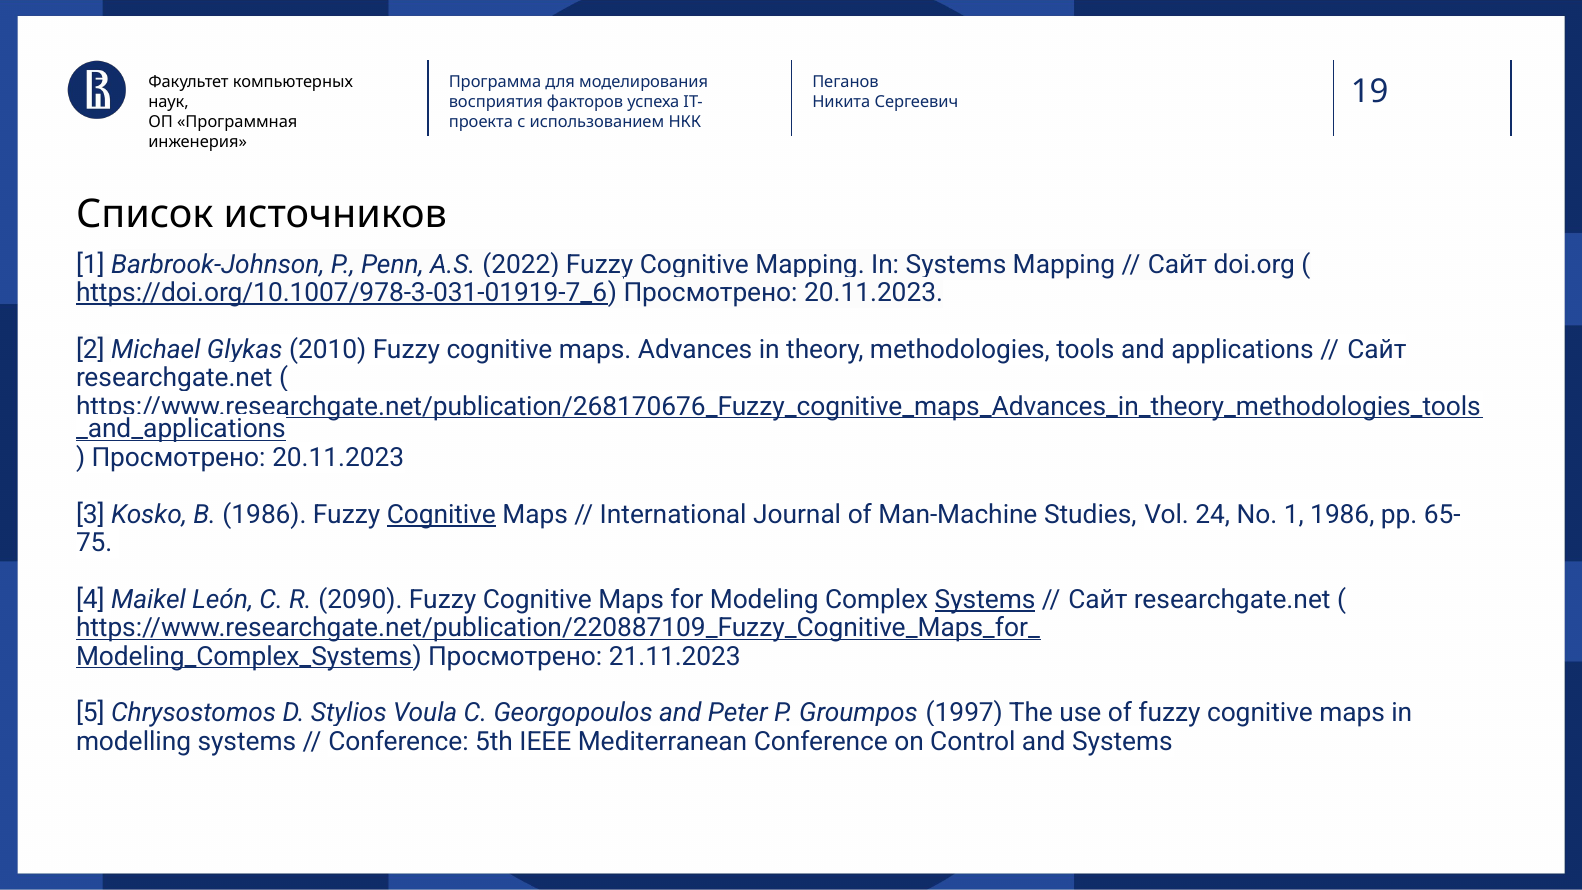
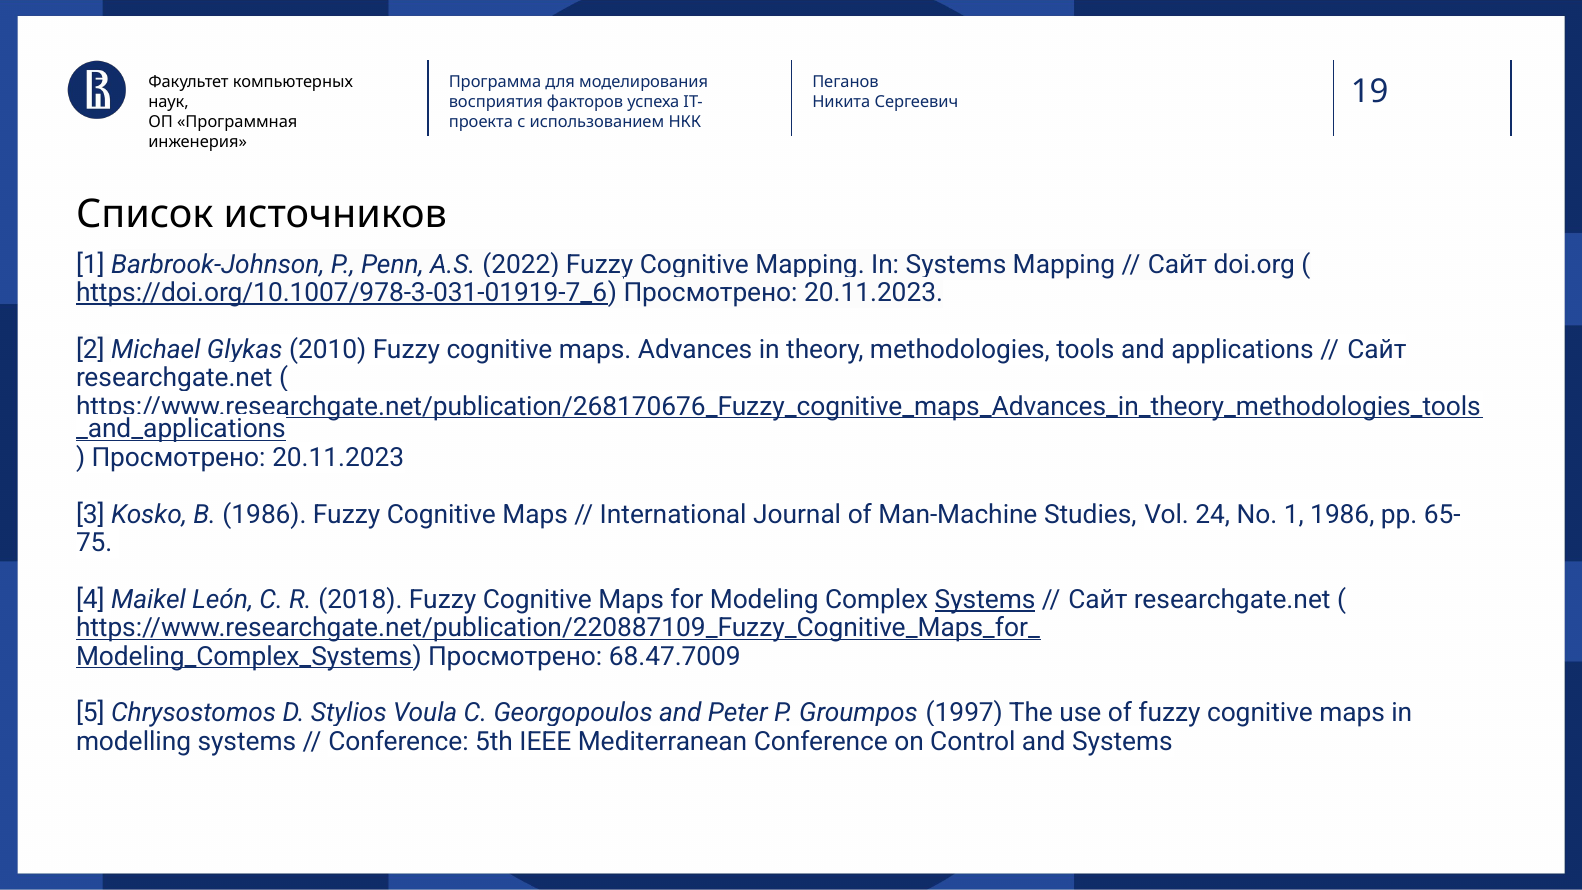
Cognitive at (441, 514) underline: present -> none
2090: 2090 -> 2018
21.11.2023: 21.11.2023 -> 68.47.7009
